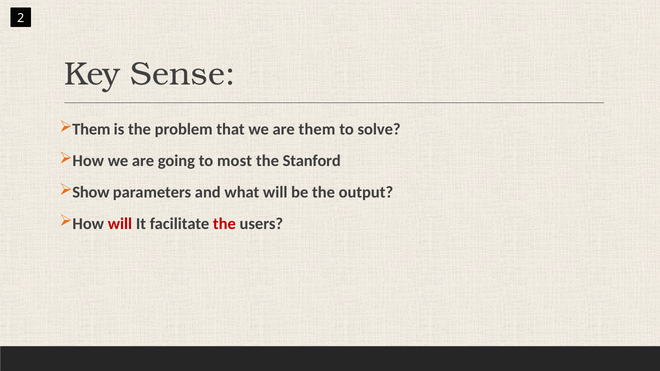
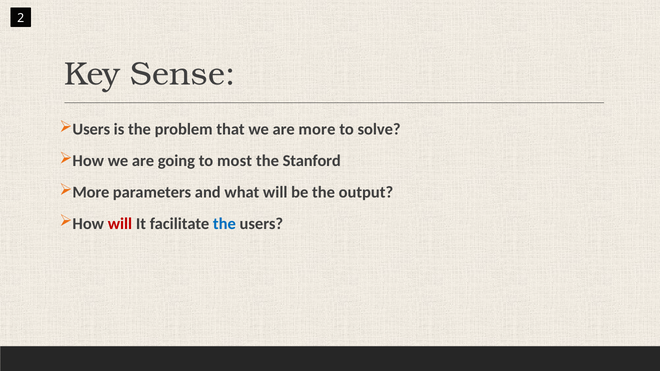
Them at (91, 130): Them -> Users
are them: them -> more
Show at (91, 192): Show -> More
the at (224, 224) colour: red -> blue
